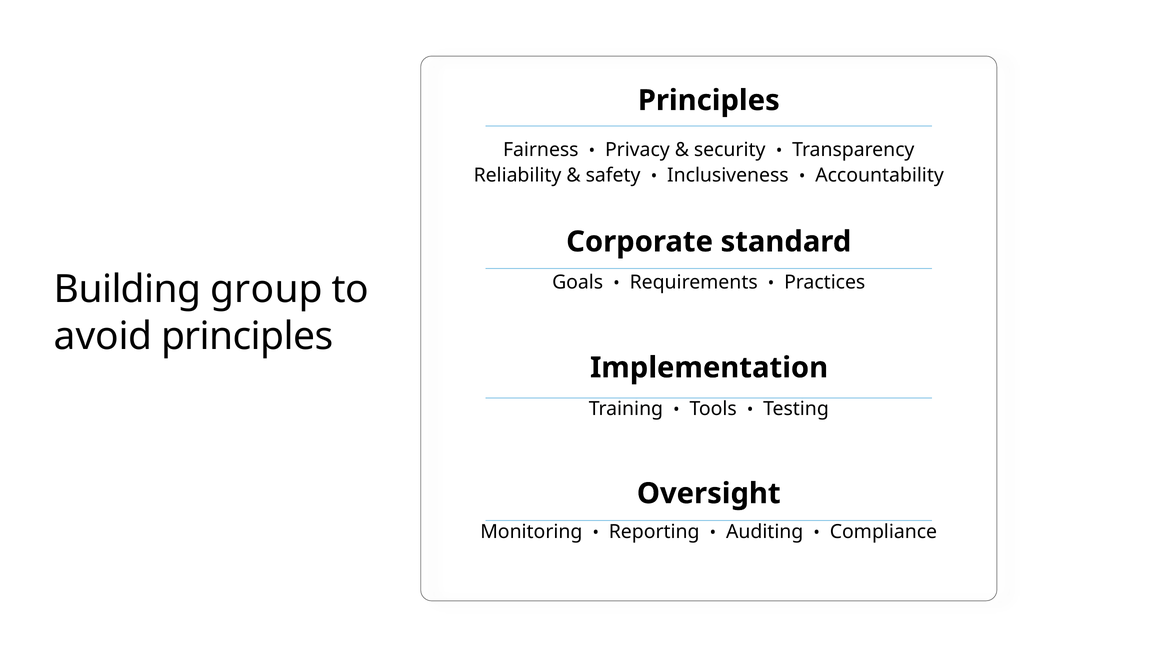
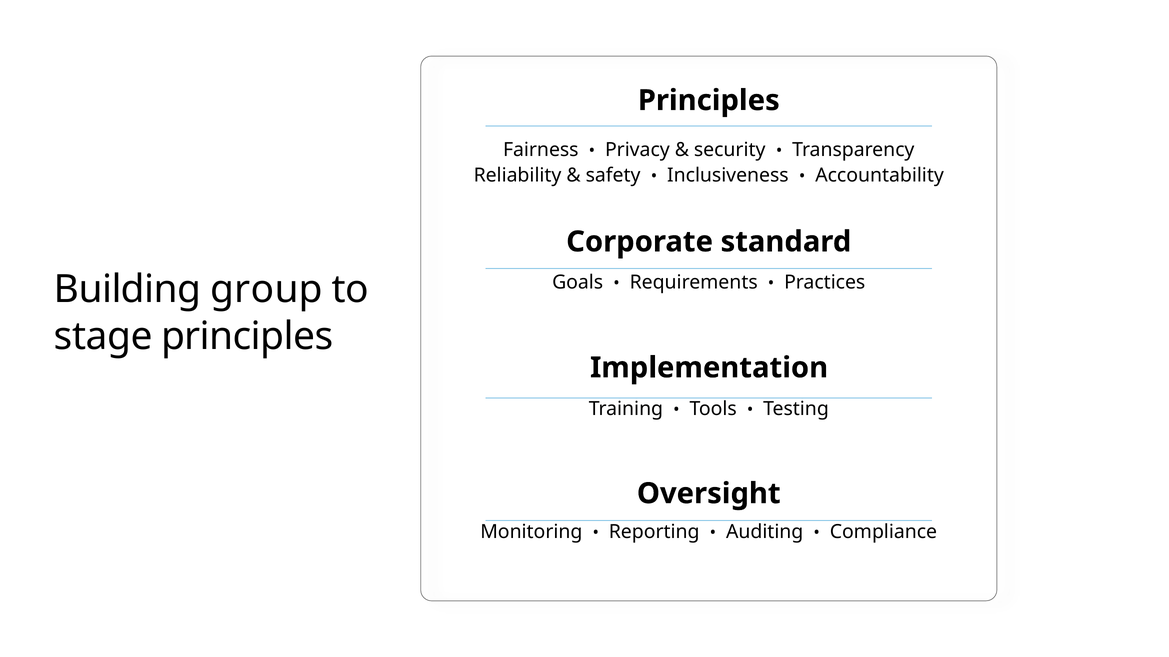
avoid: avoid -> stage
